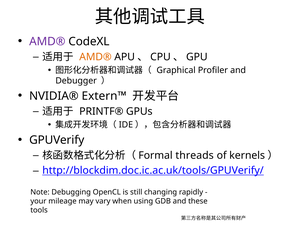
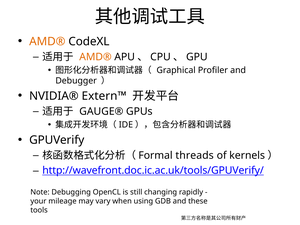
AMD® at (47, 41) colour: purple -> orange
PRINTF®: PRINTF® -> GAUGE®
http://blockdim.doc.ic.ac.uk/tools/GPUVerify/: http://blockdim.doc.ic.ac.uk/tools/GPUVerify/ -> http://wavefront.doc.ic.ac.uk/tools/GPUVerify/
